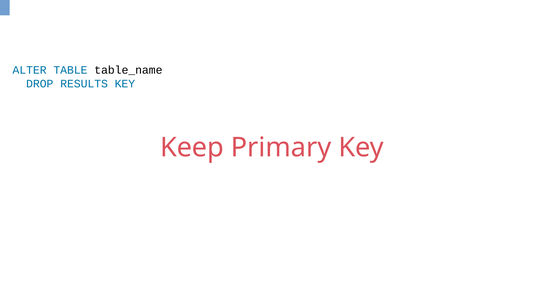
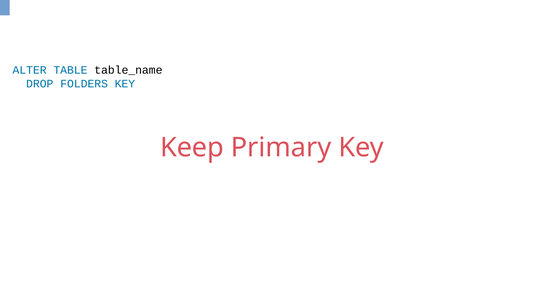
RESULTS: RESULTS -> FOLDERS
